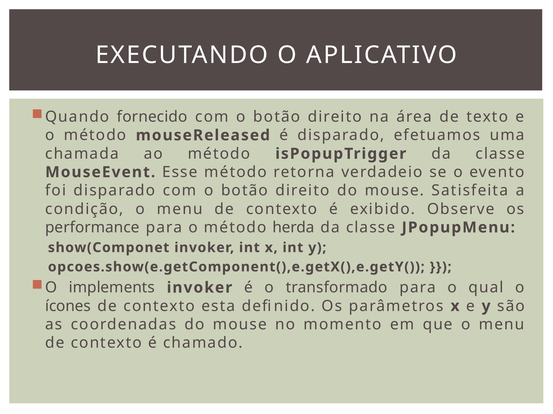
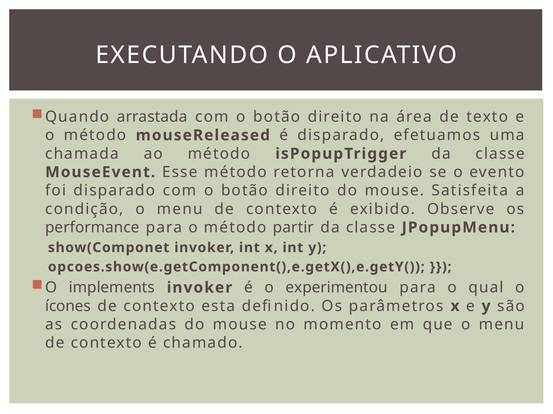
fornecido: fornecido -> arrastada
herda: herda -> partir
transformado: transformado -> experimentou
